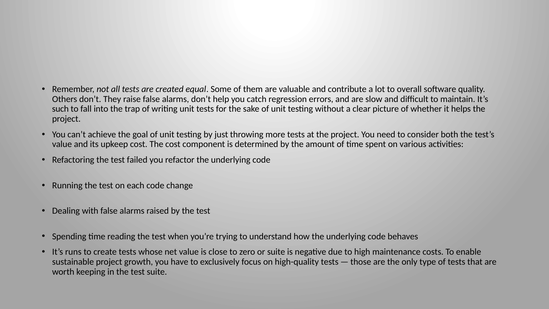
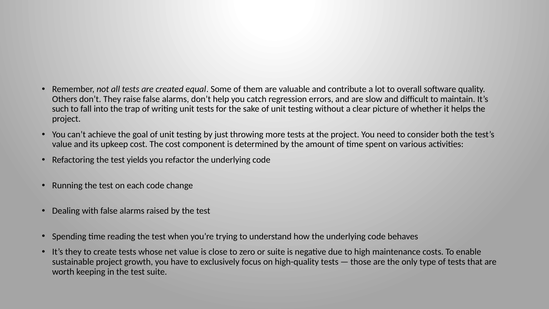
failed: failed -> yields
It’s runs: runs -> they
